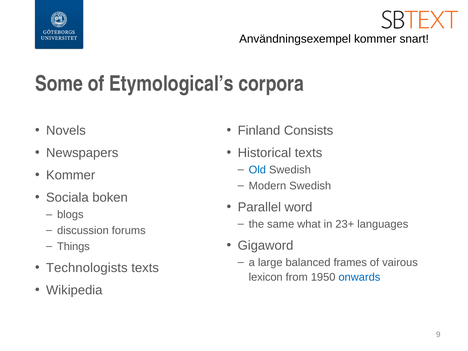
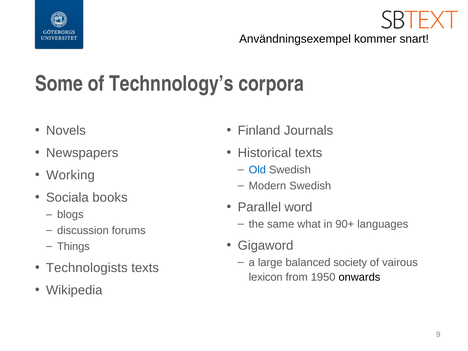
Etymological’s: Etymological’s -> Technnology’s
Consists: Consists -> Journals
Kommer at (71, 175): Kommer -> Working
boken: boken -> books
23+: 23+ -> 90+
frames: frames -> society
onwards colour: blue -> black
